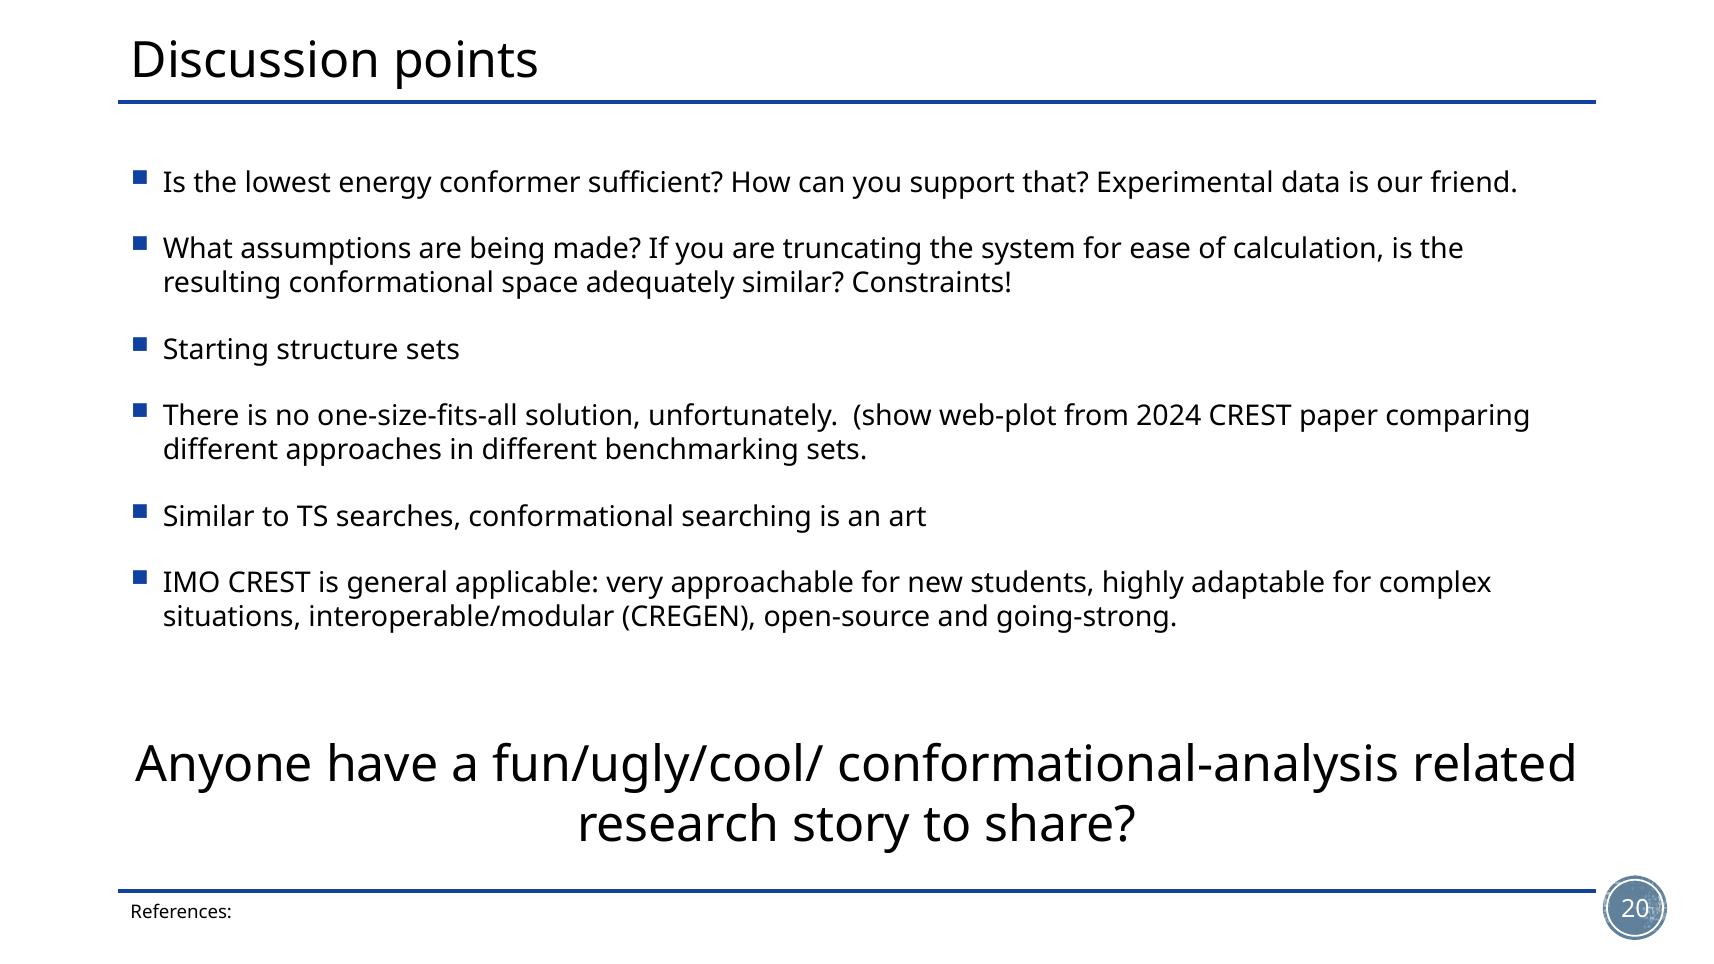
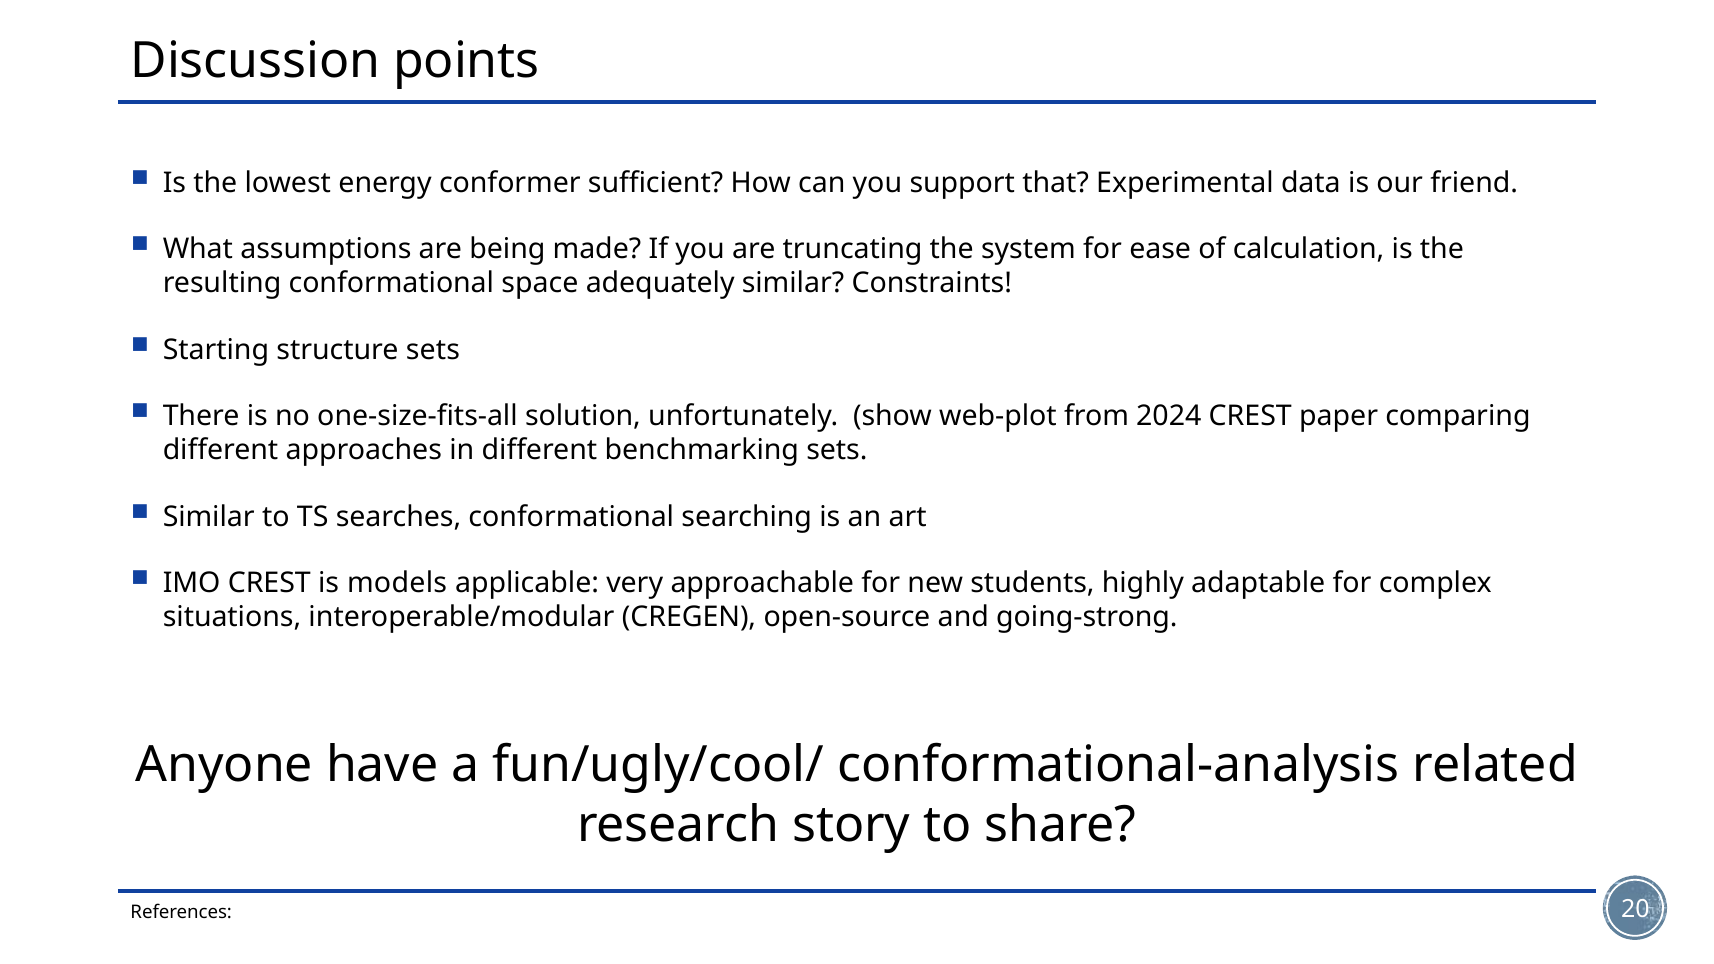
general: general -> models
